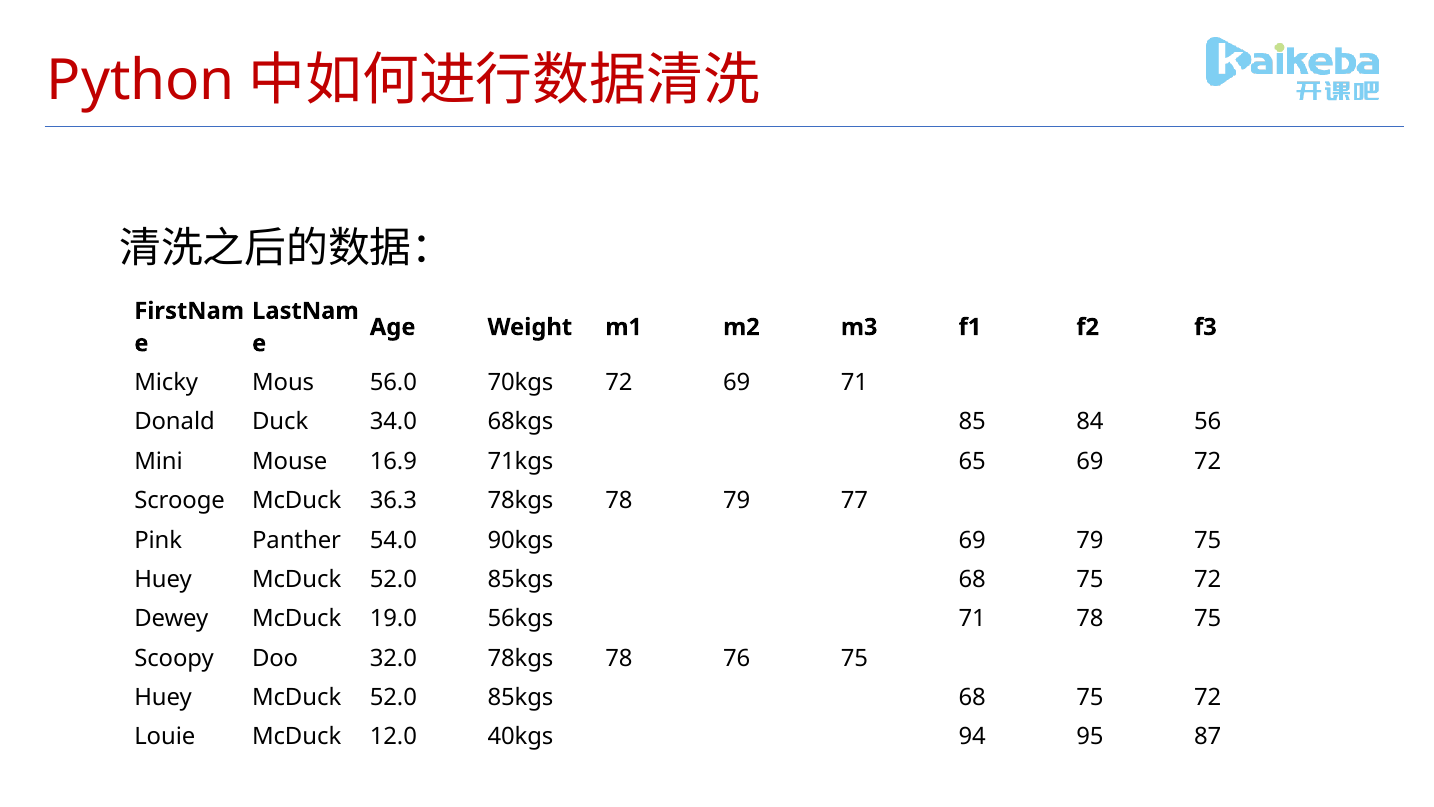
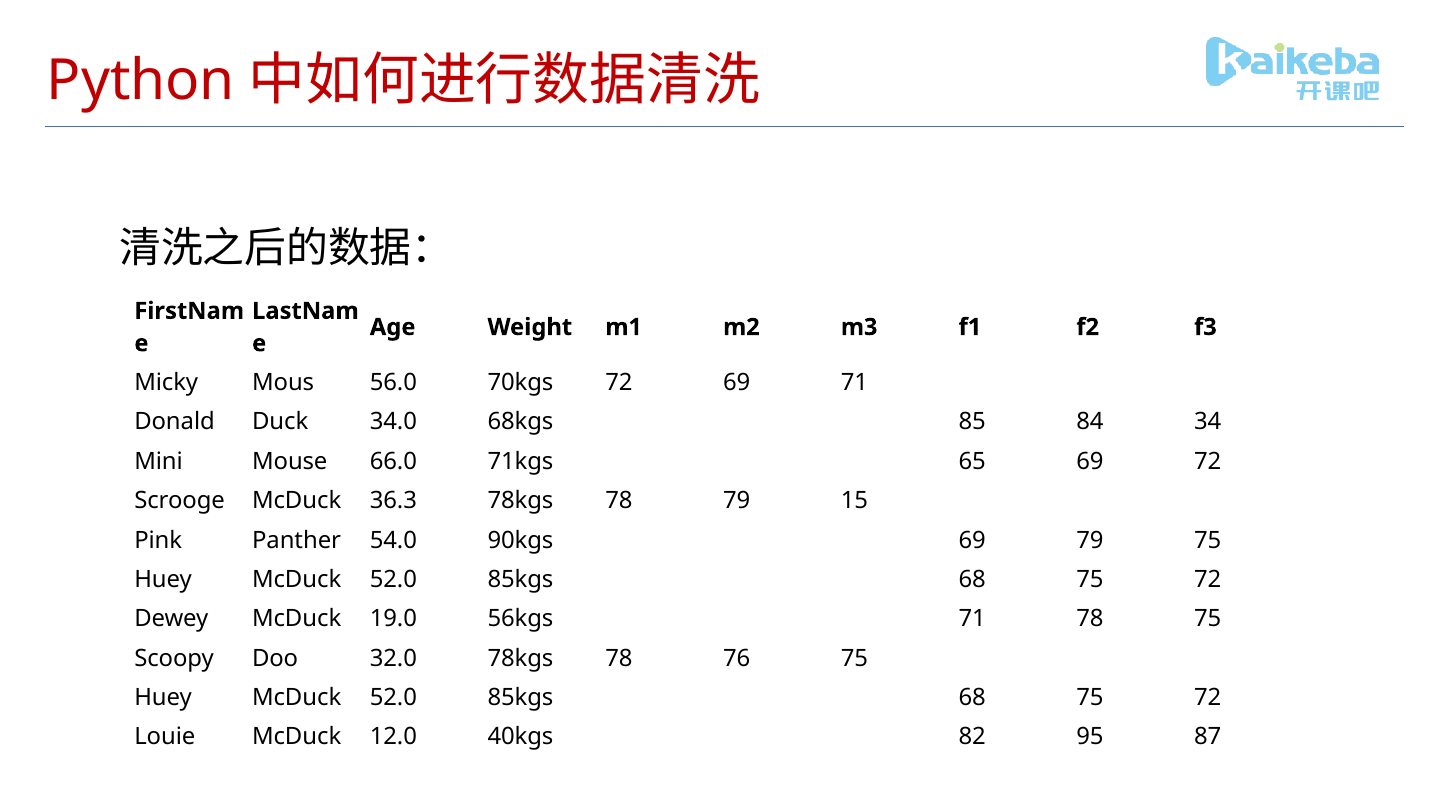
56: 56 -> 34
16.9: 16.9 -> 66.0
77: 77 -> 15
94: 94 -> 82
